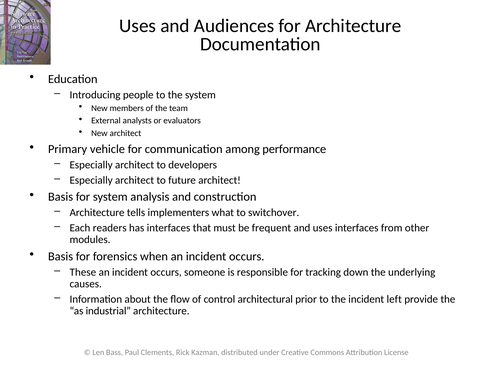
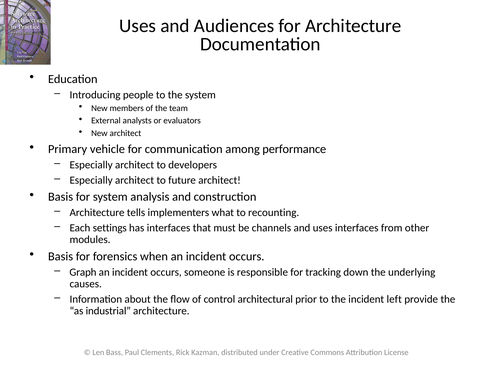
switchover: switchover -> recounting
readers: readers -> settings
frequent: frequent -> channels
These: These -> Graph
